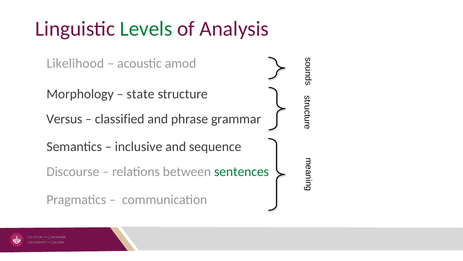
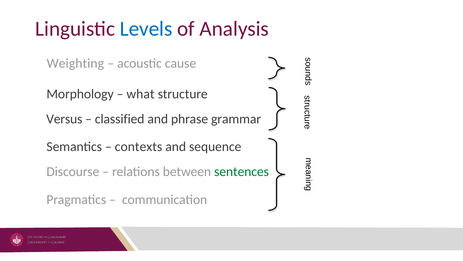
Levels colour: green -> blue
Likelihood: Likelihood -> Weighting
amod: amod -> cause
state: state -> what
inclusive: inclusive -> contexts
